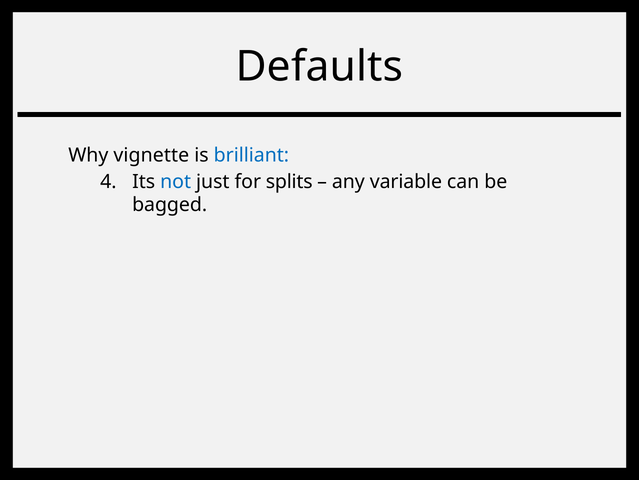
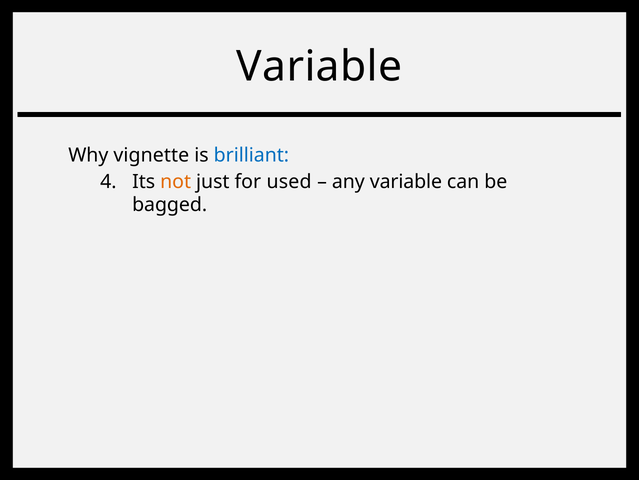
Defaults at (319, 66): Defaults -> Variable
not colour: blue -> orange
splits: splits -> used
